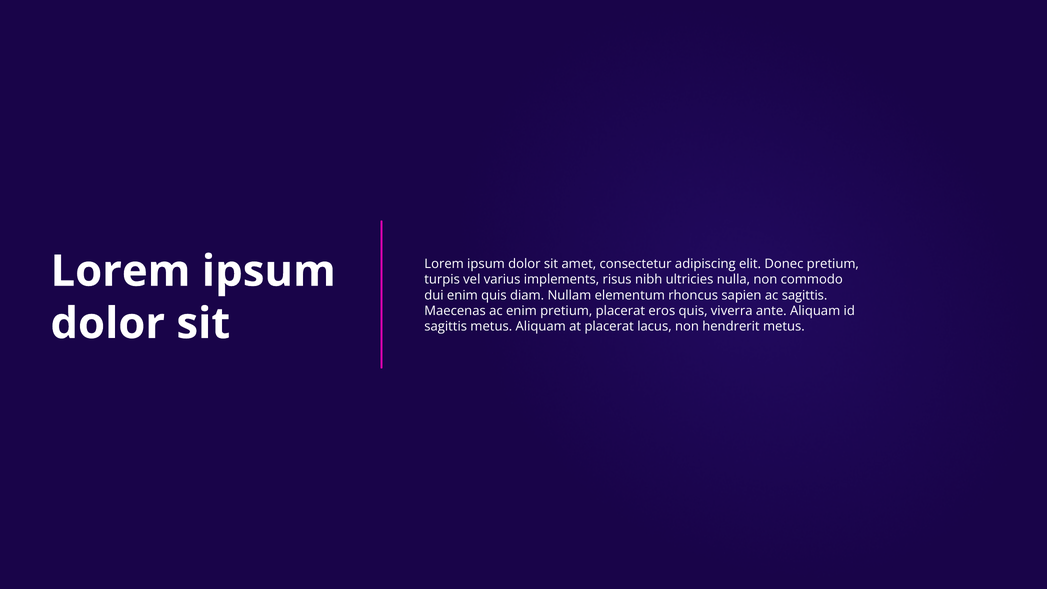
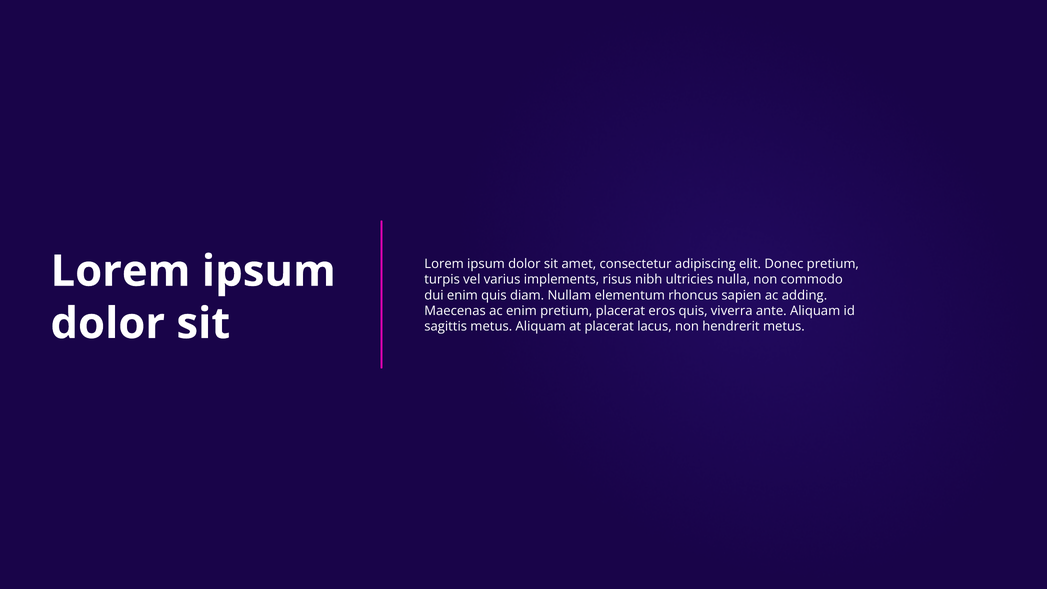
ac sagittis: sagittis -> adding
